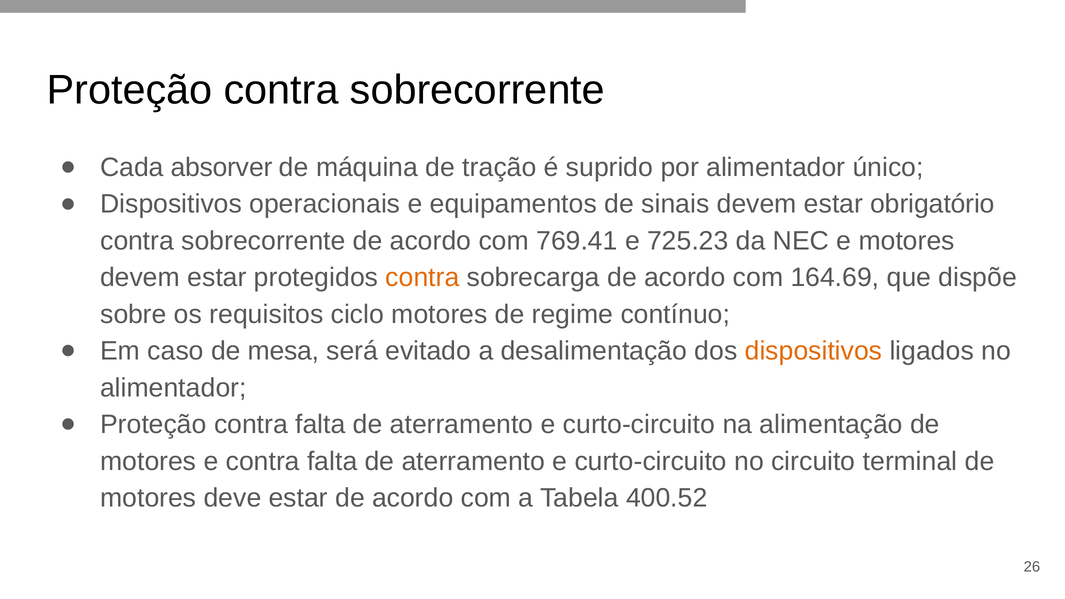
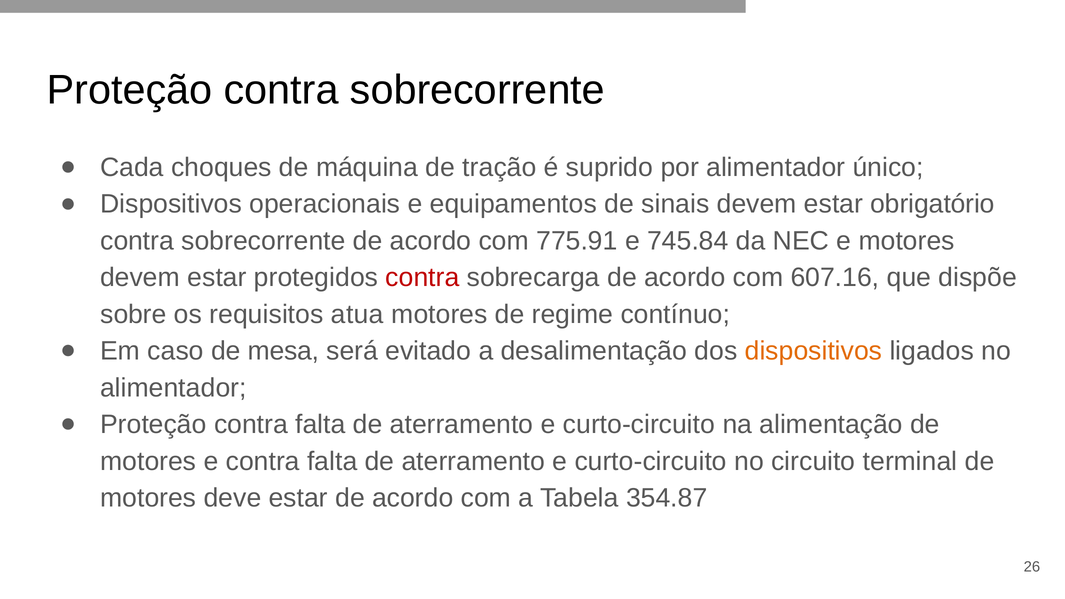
absorver: absorver -> choques
769.41: 769.41 -> 775.91
725.23: 725.23 -> 745.84
contra at (422, 278) colour: orange -> red
164.69: 164.69 -> 607.16
ciclo: ciclo -> atua
400.52: 400.52 -> 354.87
